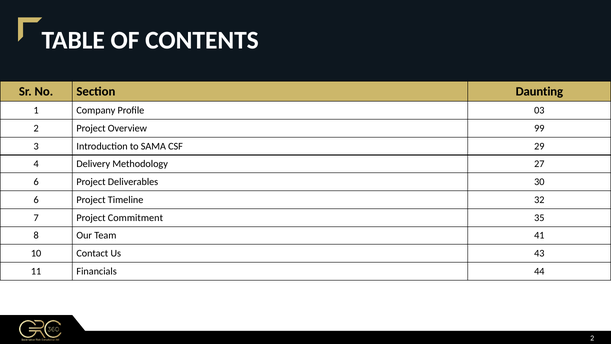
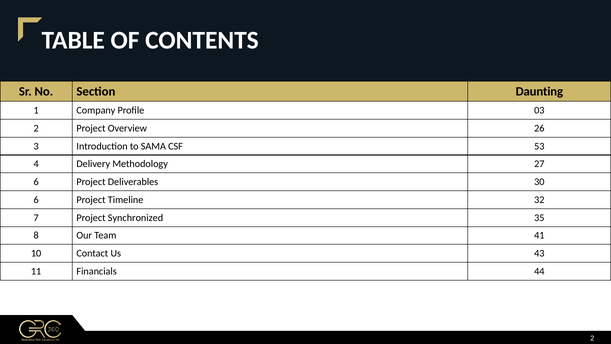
99: 99 -> 26
29: 29 -> 53
Commitment: Commitment -> Synchronized
